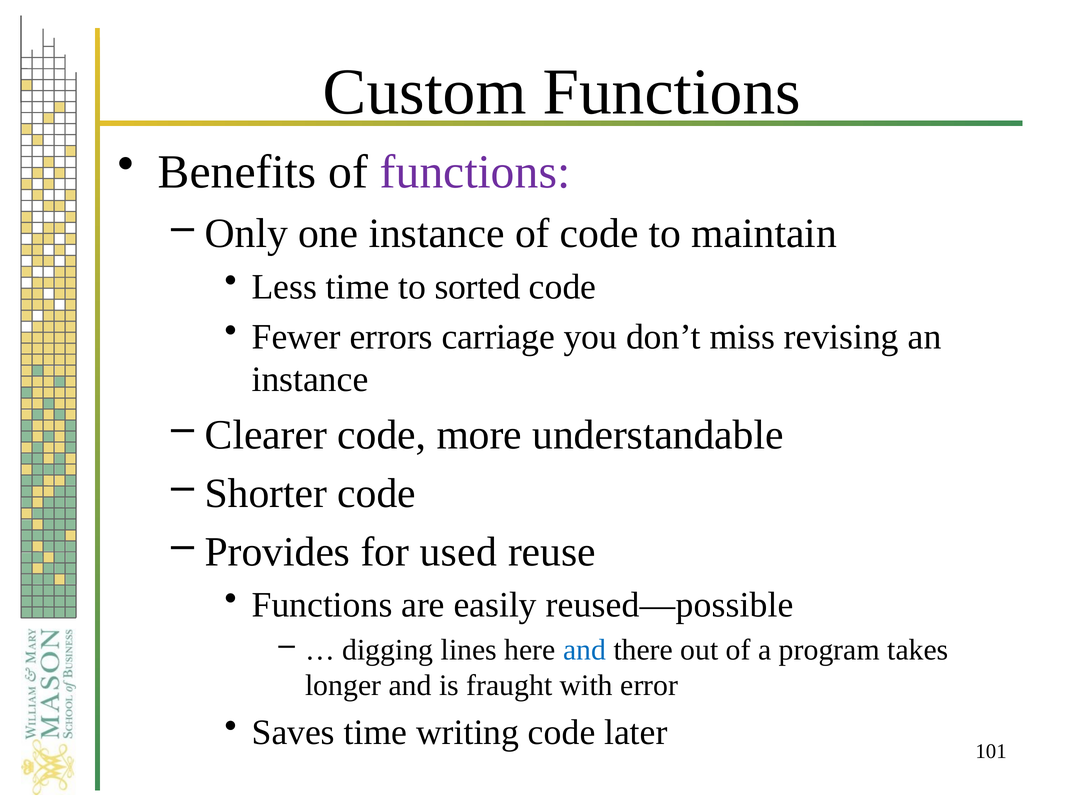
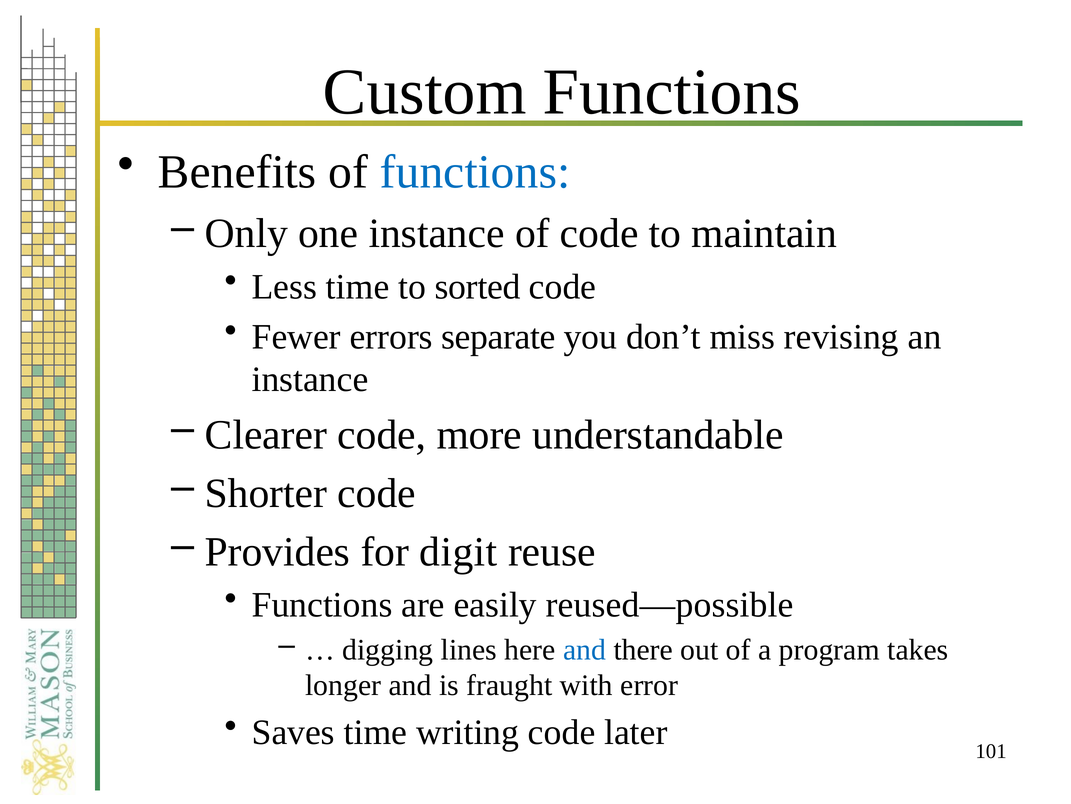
functions at (475, 172) colour: purple -> blue
carriage: carriage -> separate
used: used -> digit
